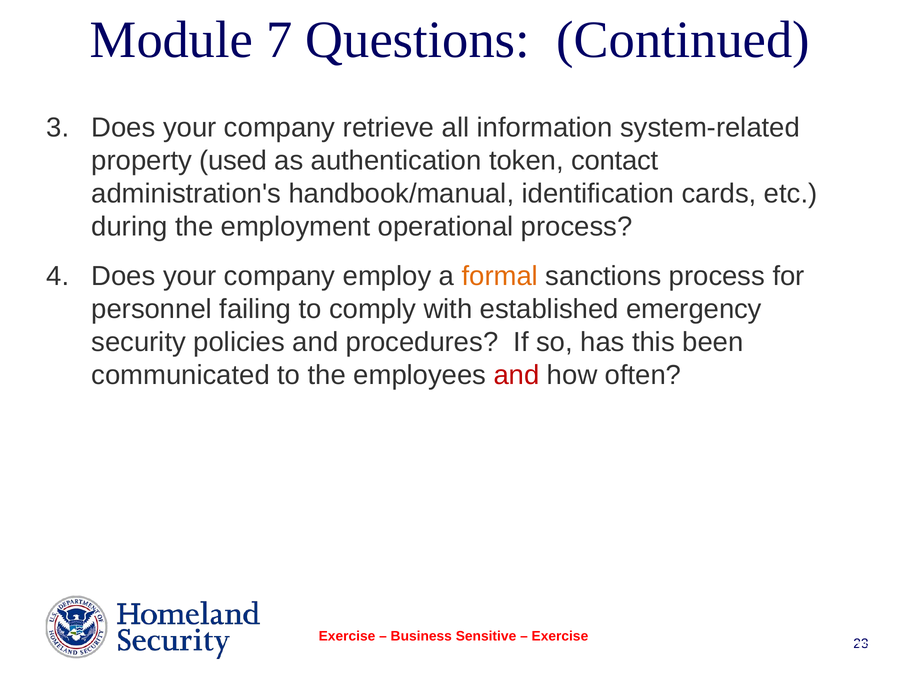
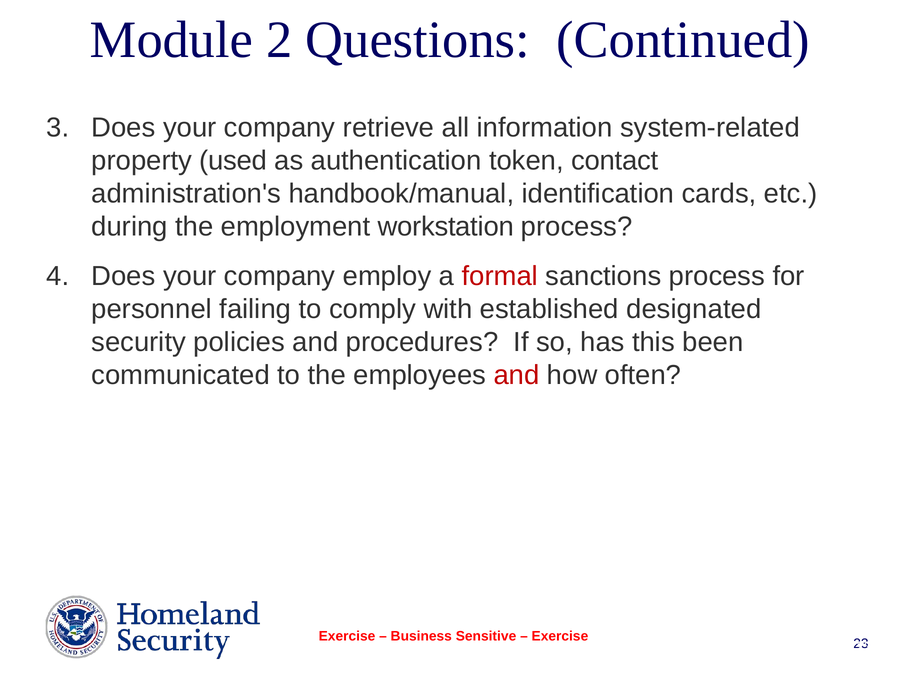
7: 7 -> 2
operational: operational -> workstation
formal colour: orange -> red
emergency: emergency -> designated
